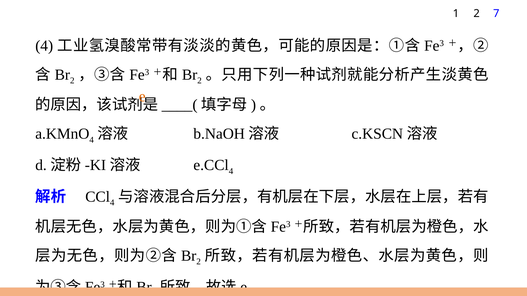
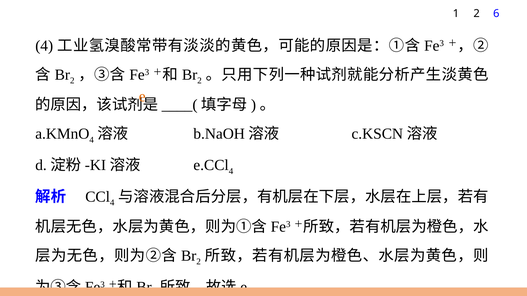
7: 7 -> 6
